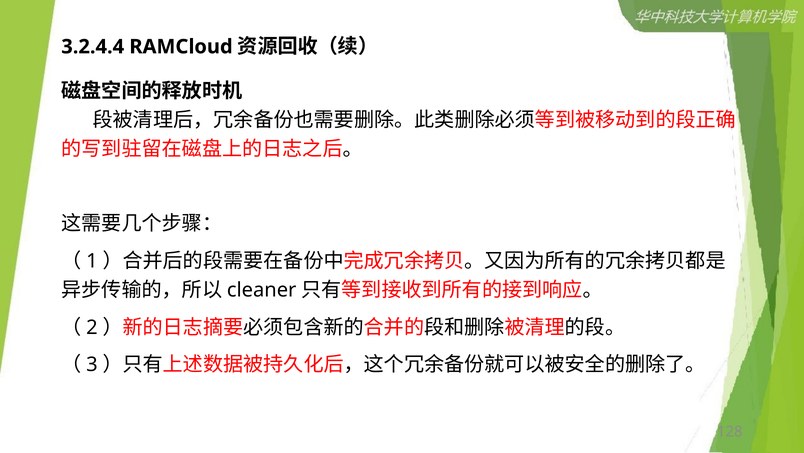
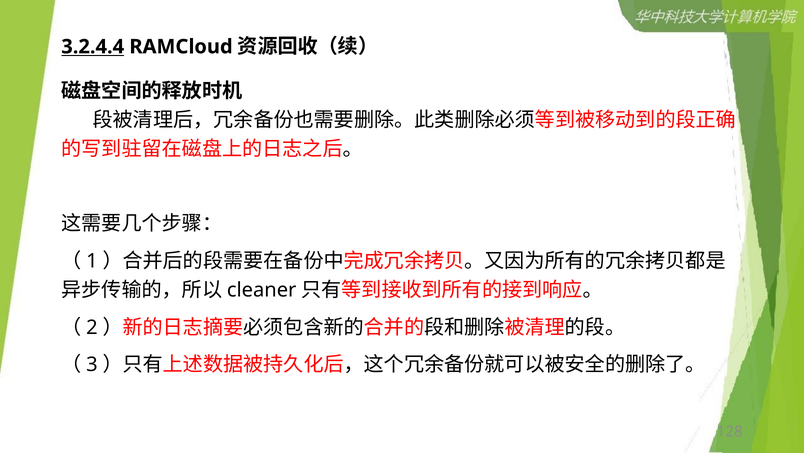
3.2.4.4 underline: none -> present
